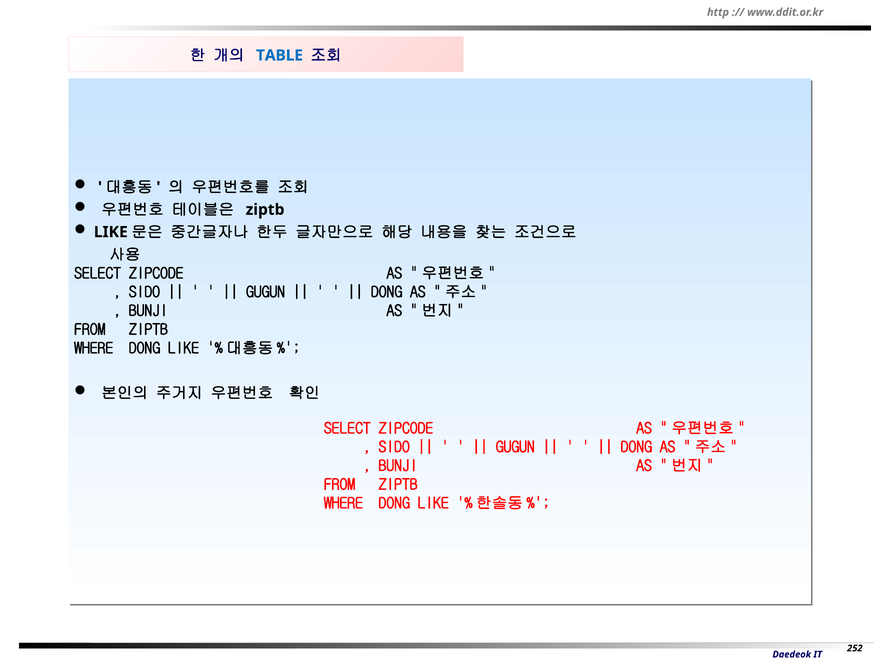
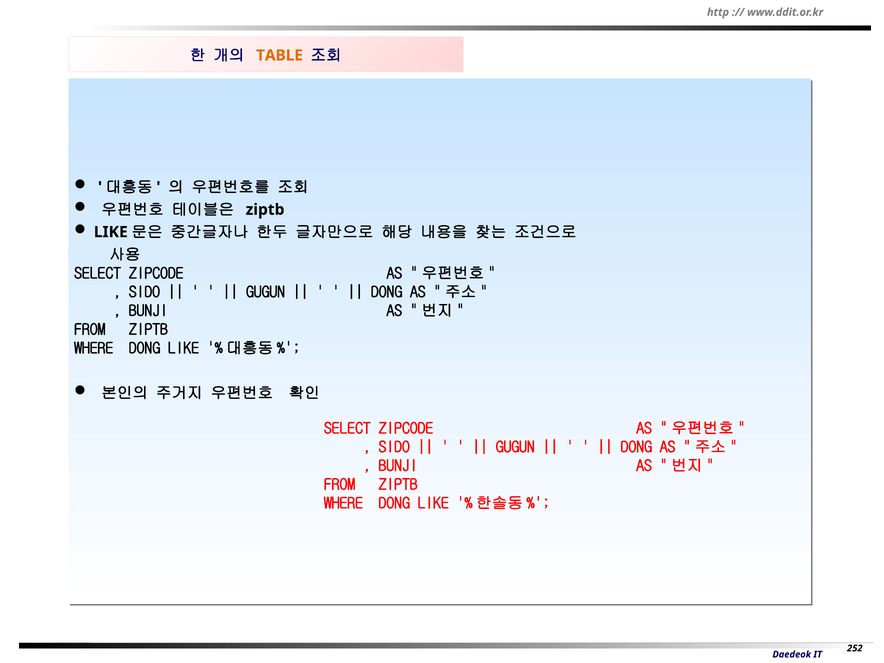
TABLE colour: blue -> orange
